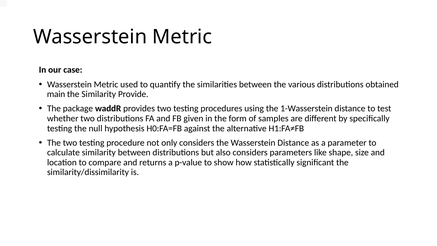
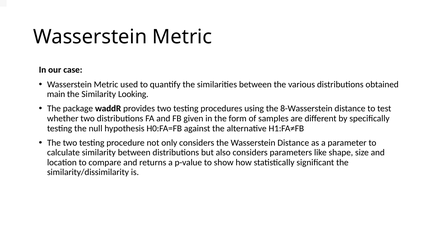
Provide: Provide -> Looking
1-Wasserstein: 1-Wasserstein -> 8-Wasserstein
